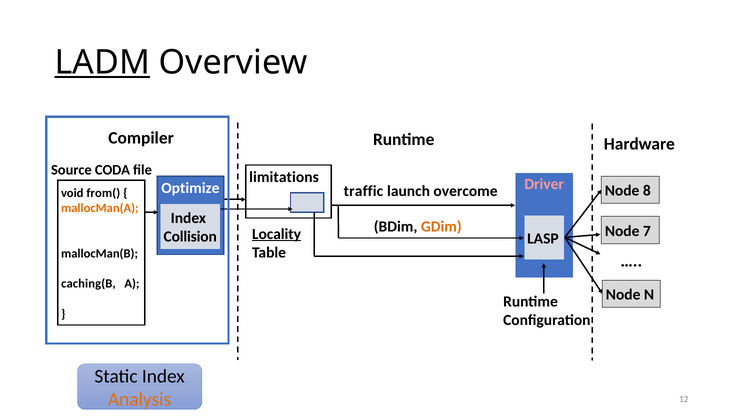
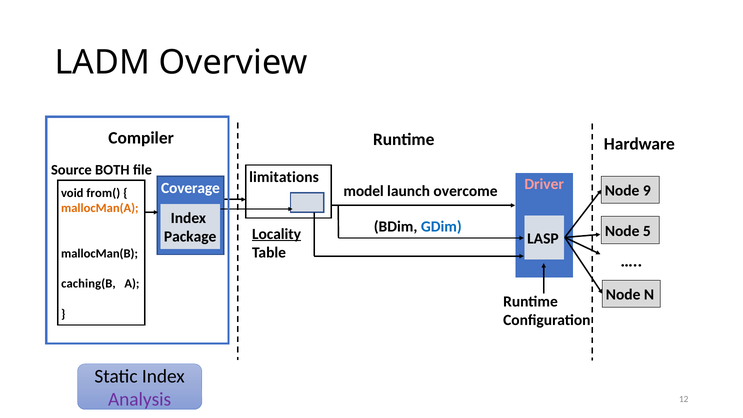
LADM underline: present -> none
CODA: CODA -> BOTH
Optimize: Optimize -> Coverage
8: 8 -> 9
traffic: traffic -> model
GDim colour: orange -> blue
7: 7 -> 5
Collision: Collision -> Package
Analysis colour: orange -> purple
